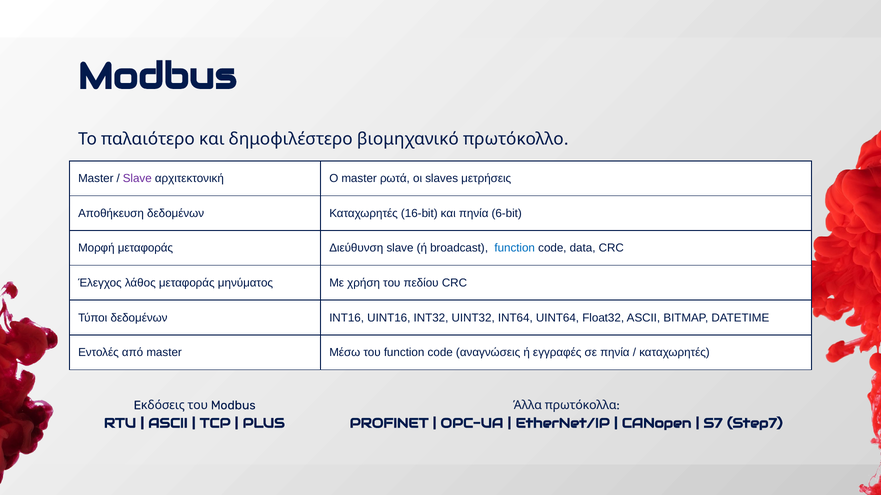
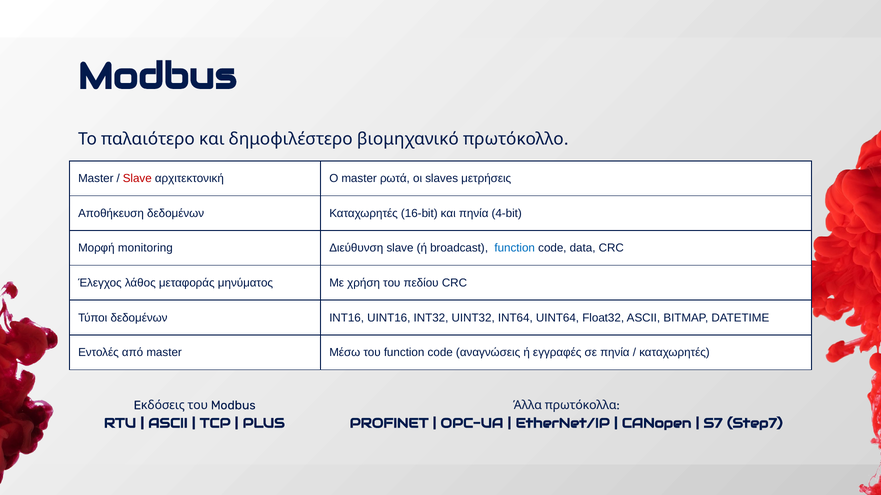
Slave at (137, 179) colour: purple -> red
6-bit: 6-bit -> 4-bit
Moρφή μεταφοράς: μεταφοράς -> monitoring
